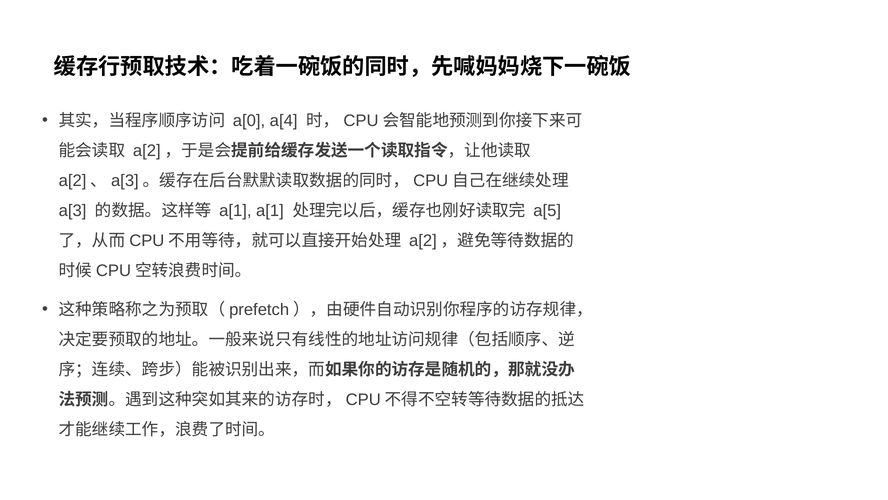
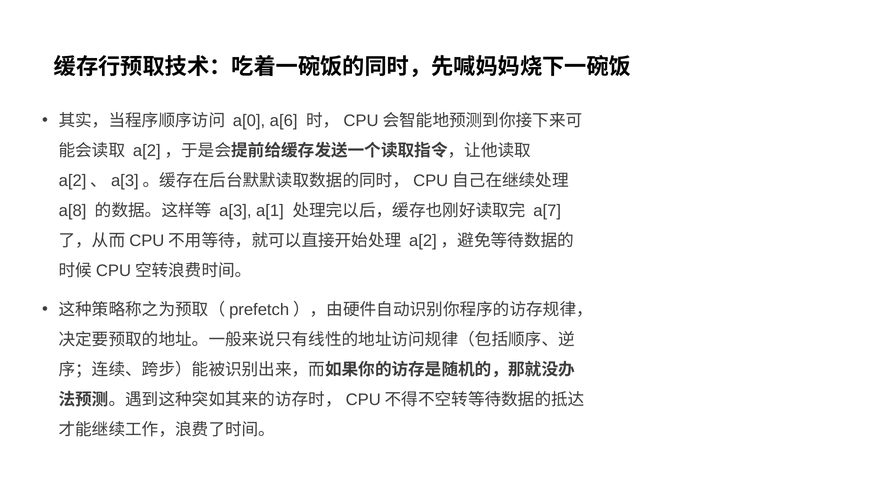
a[4: a[4 -> a[6
a[3: a[3 -> a[8
a[1 at (235, 210): a[1 -> a[3
a[5: a[5 -> a[7
